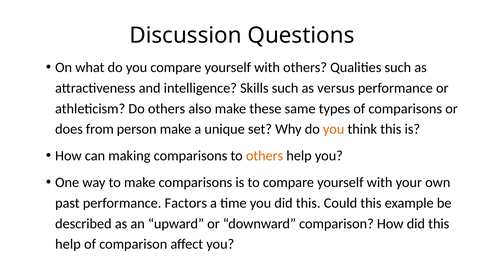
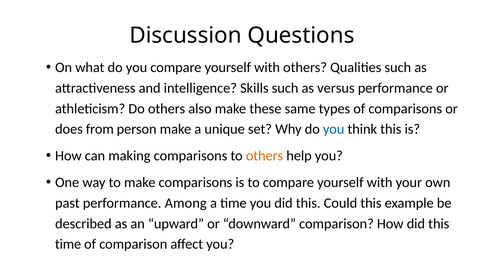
you at (334, 129) colour: orange -> blue
Factors: Factors -> Among
help at (68, 244): help -> time
